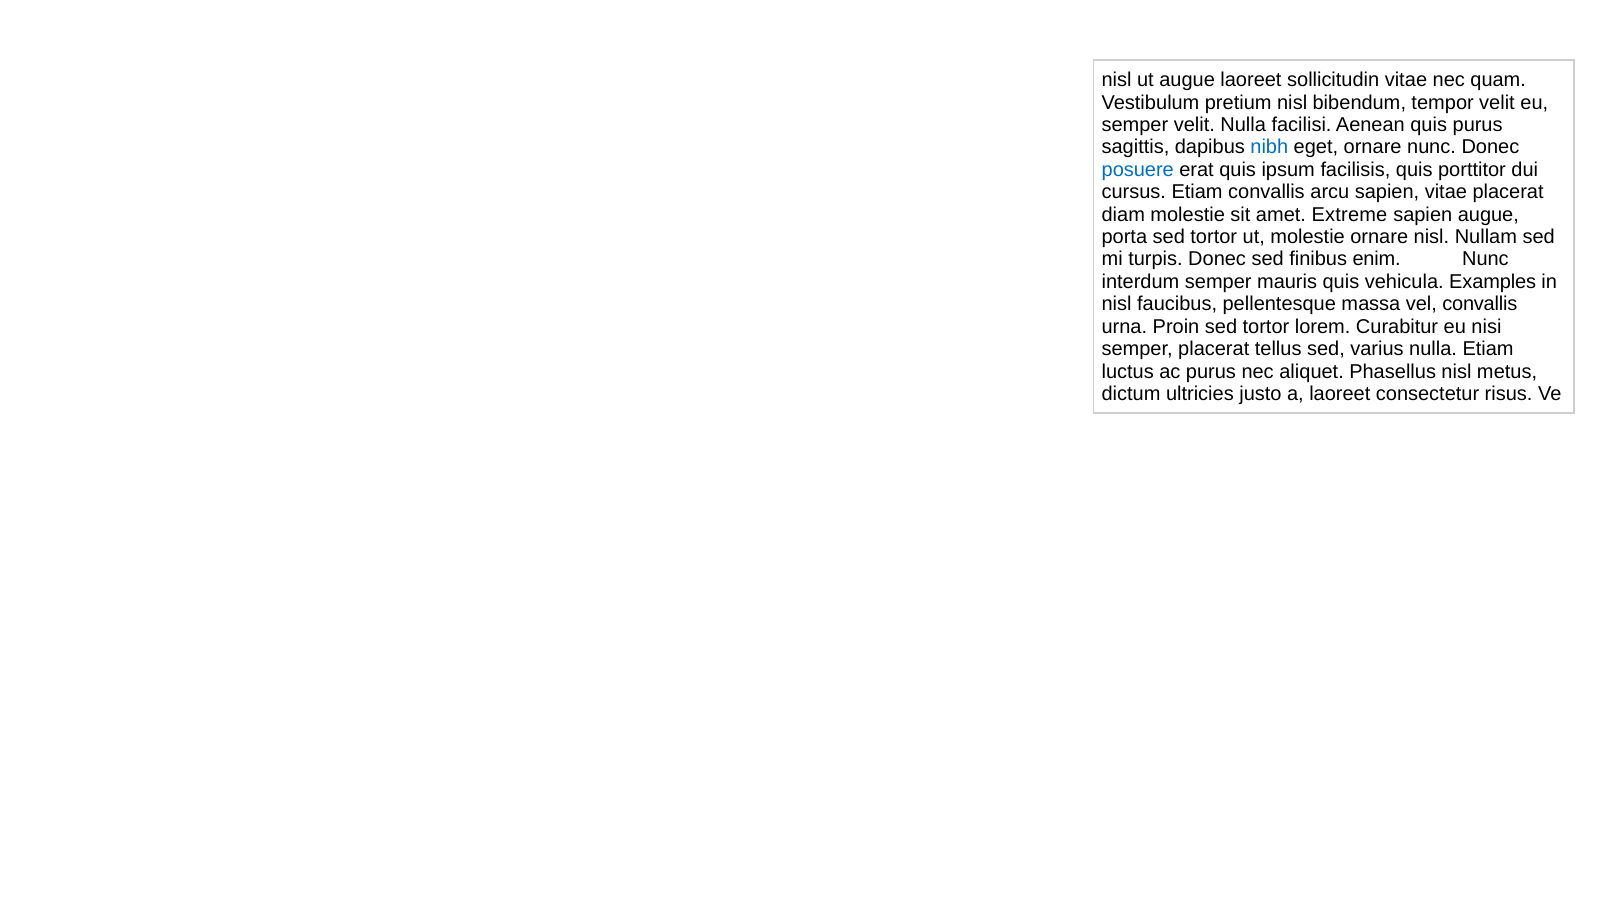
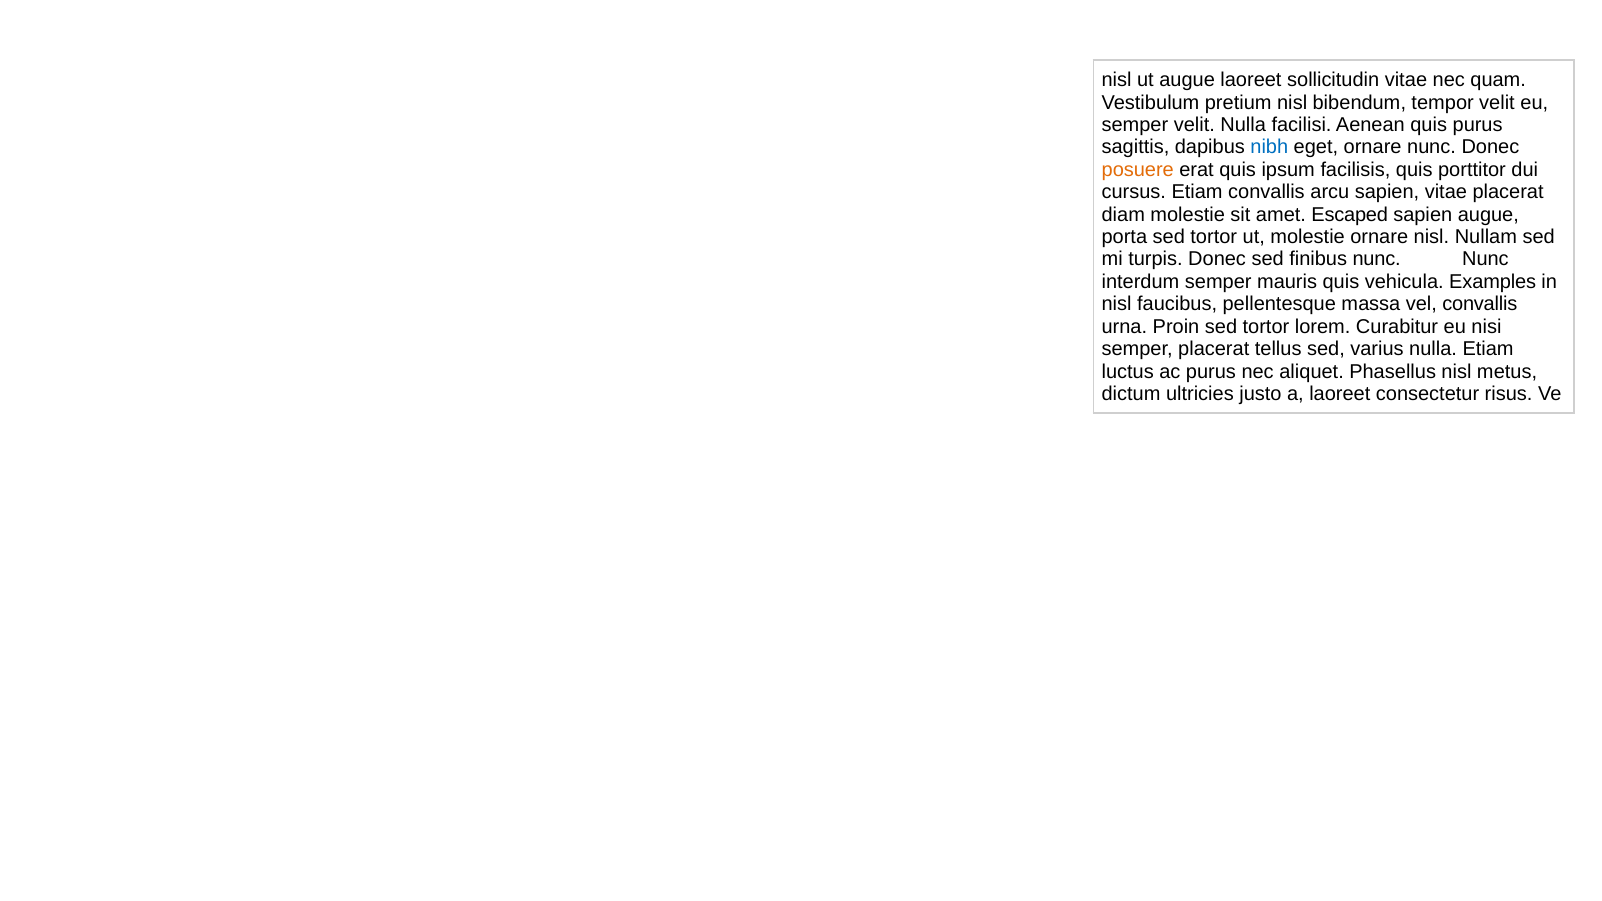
posuere colour: blue -> orange
Extreme: Extreme -> Escaped
finibus enim: enim -> nunc
